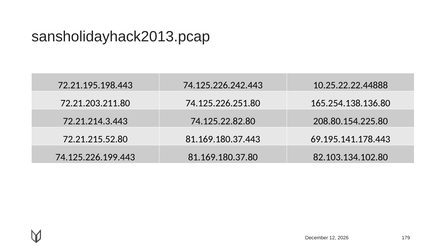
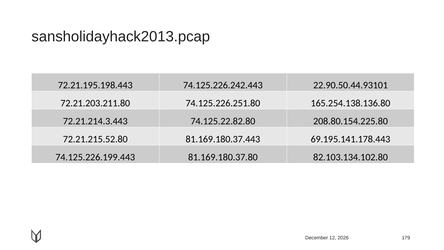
10.25.22.22.44888: 10.25.22.22.44888 -> 22.90.50.44.93101
